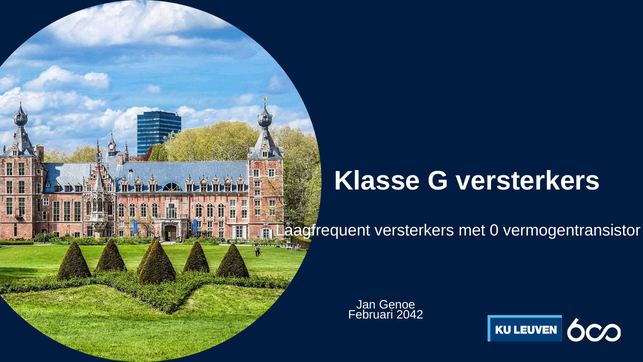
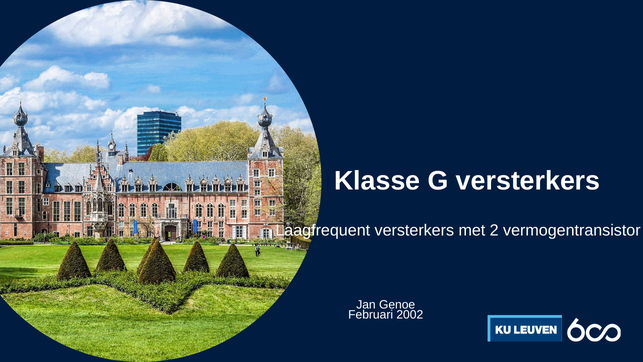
0: 0 -> 2
2042: 2042 -> 2002
